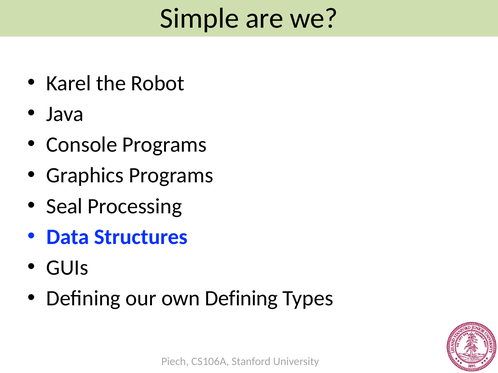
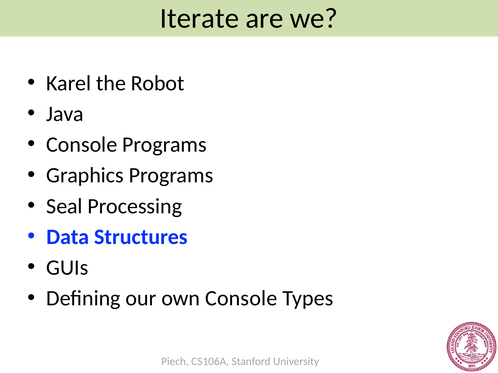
Simple: Simple -> Iterate
own Defining: Defining -> Console
